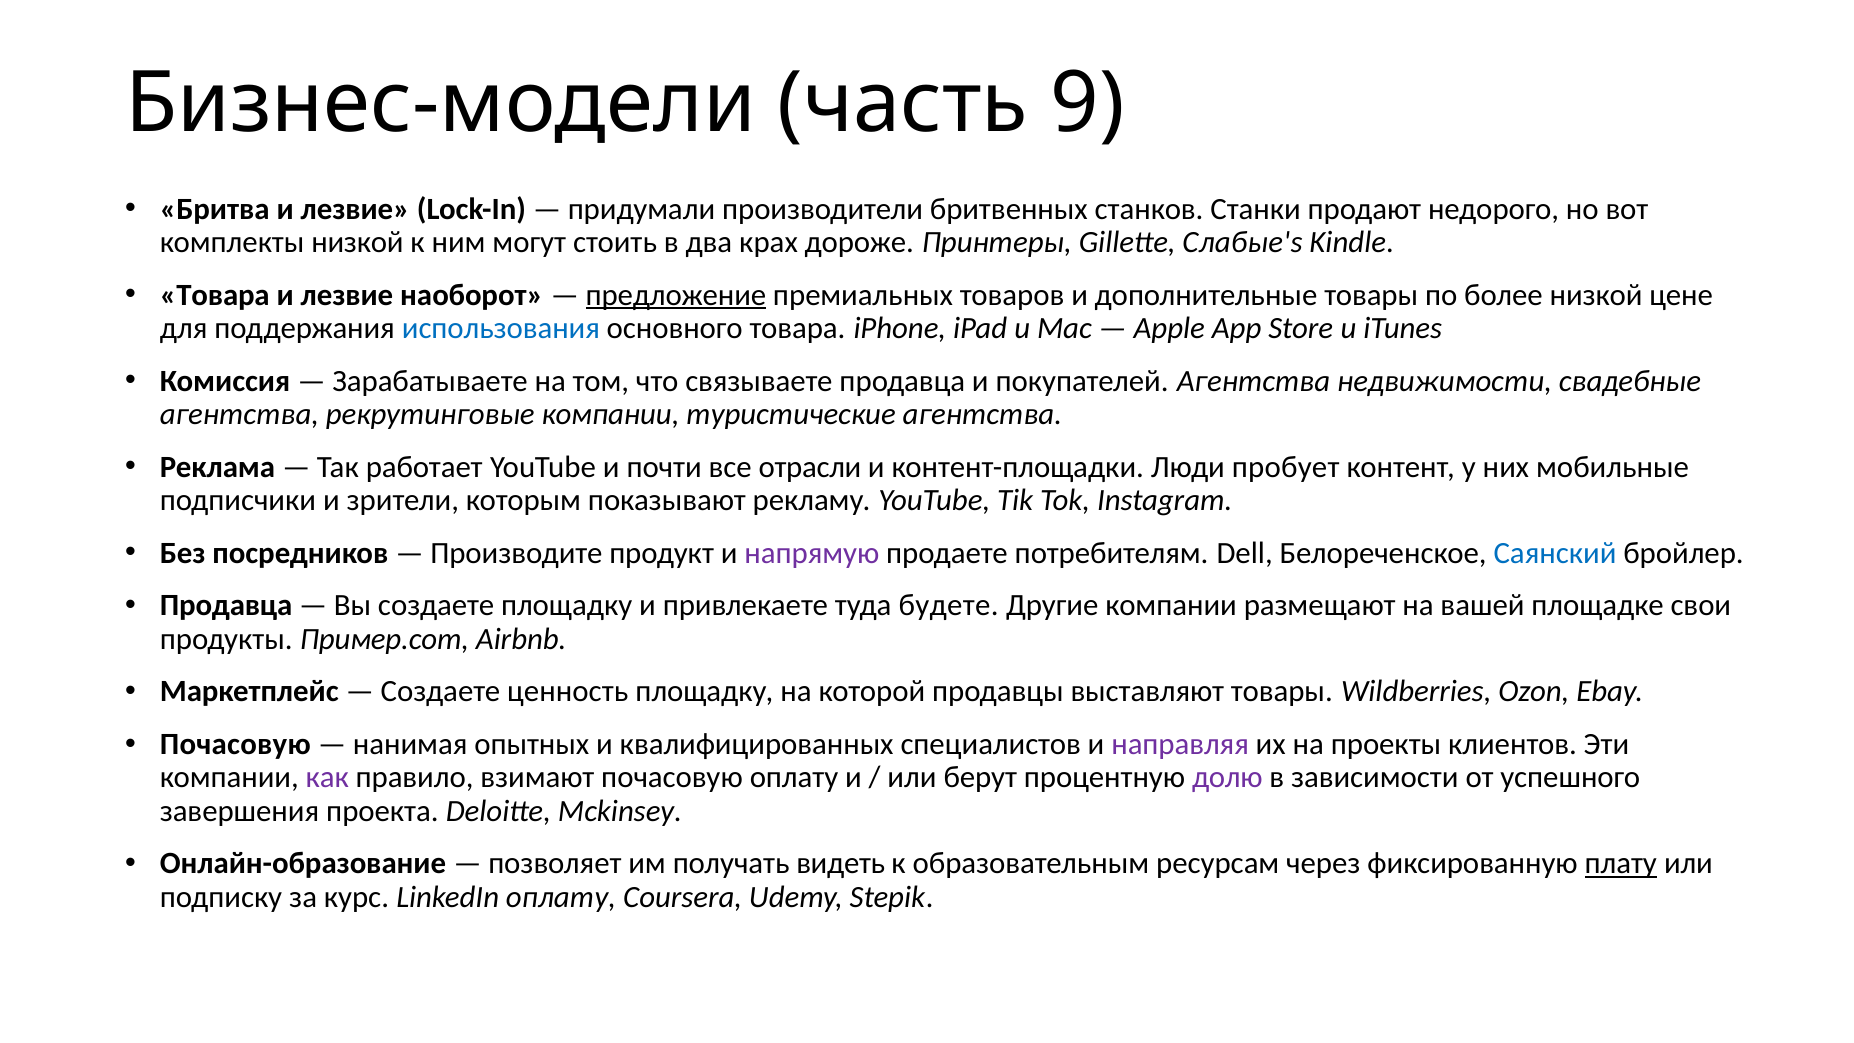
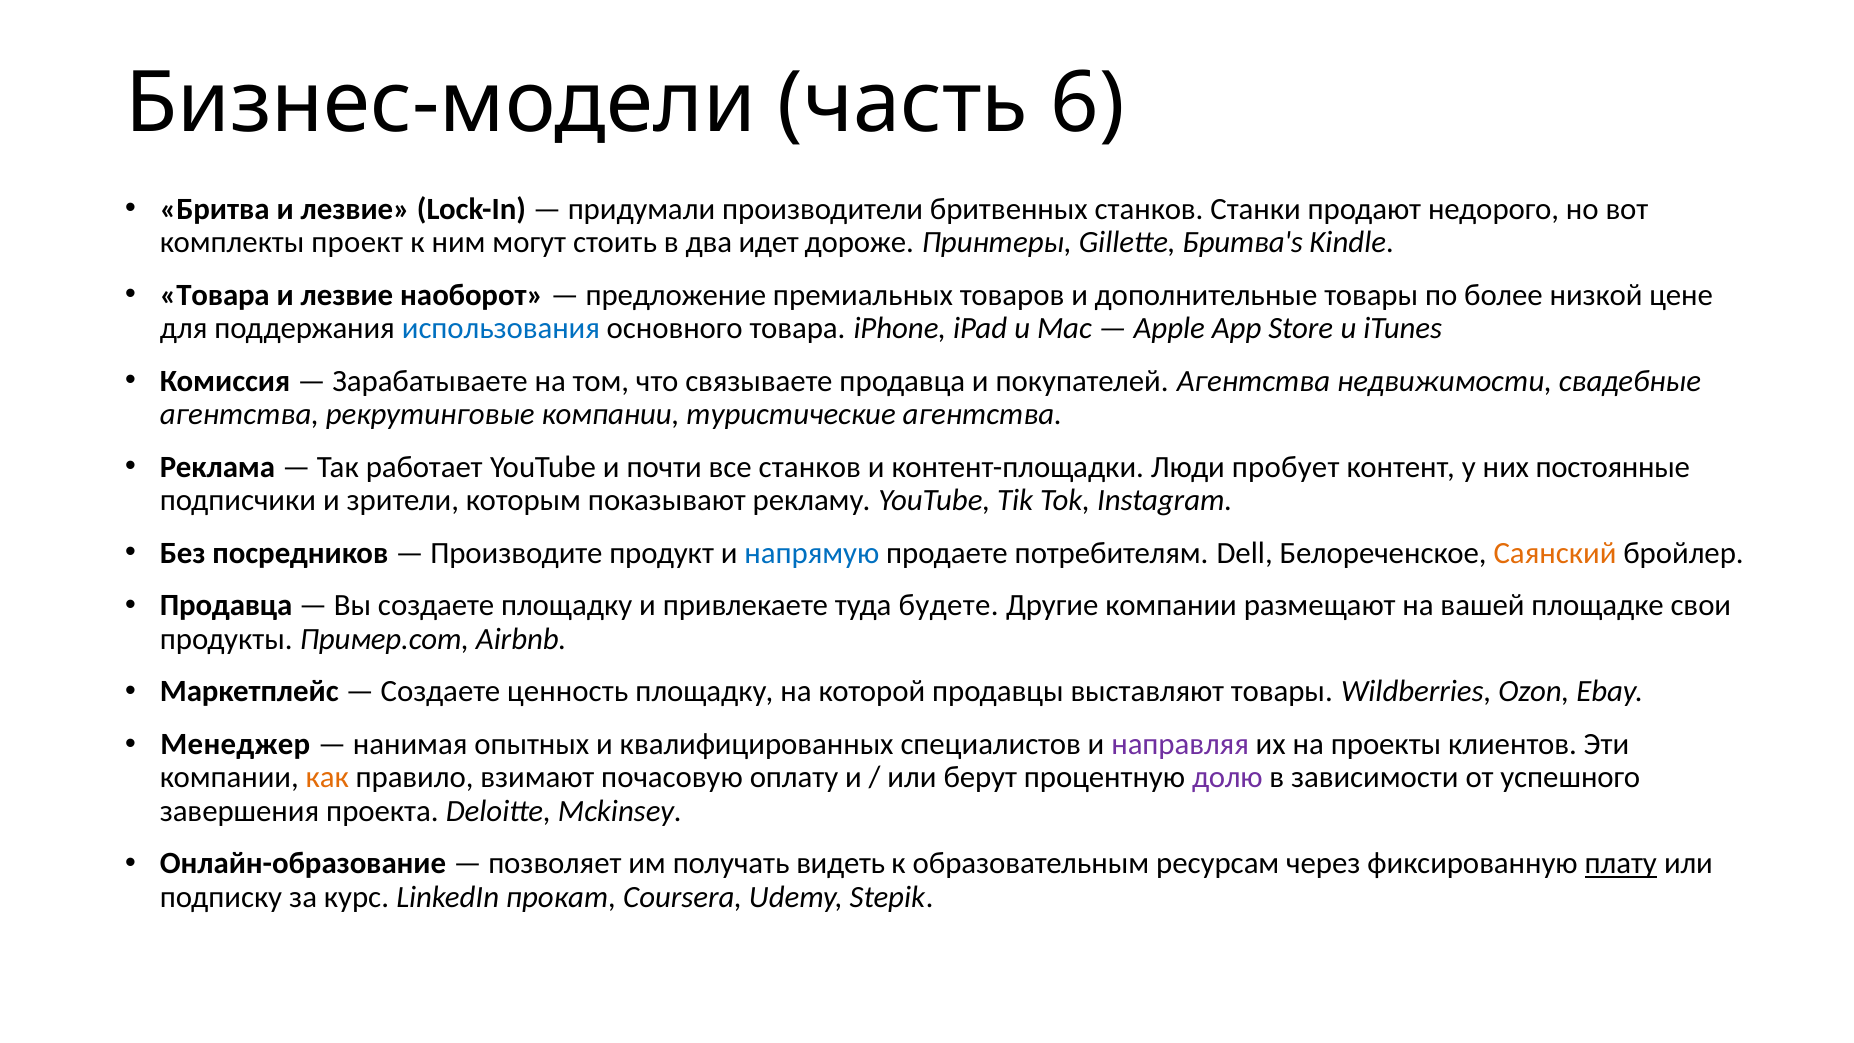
9: 9 -> 6
комплекты низкой: низкой -> проект
крах: крах -> идет
Слабые's: Слабые's -> Бритва's
предложение underline: present -> none
все отрасли: отрасли -> станков
мобильные: мобильные -> постоянные
напрямую colour: purple -> blue
Саянский colour: blue -> orange
Почасовую at (235, 744): Почасовую -> Менеджер
как colour: purple -> orange
LinkedIn оплату: оплату -> прокат
